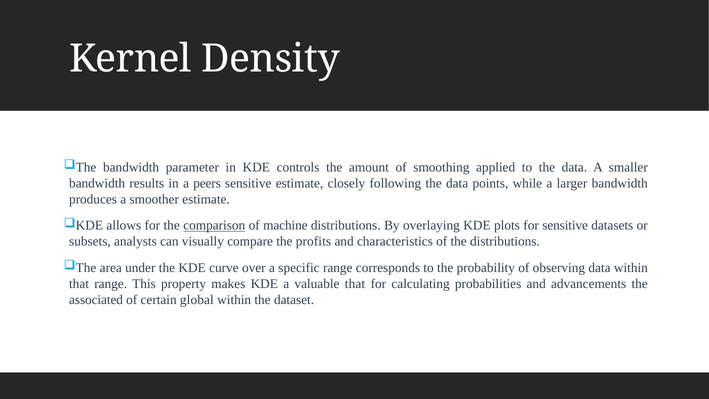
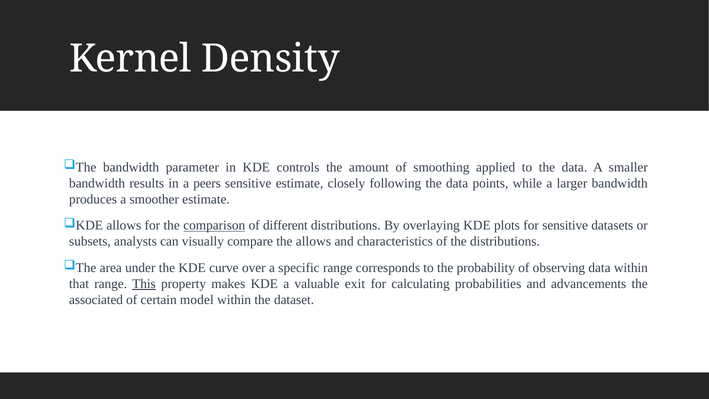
machine: machine -> different
the profits: profits -> allows
This underline: none -> present
valuable that: that -> exit
global: global -> model
